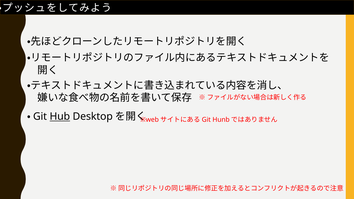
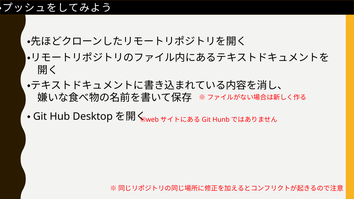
Hub underline: present -> none
